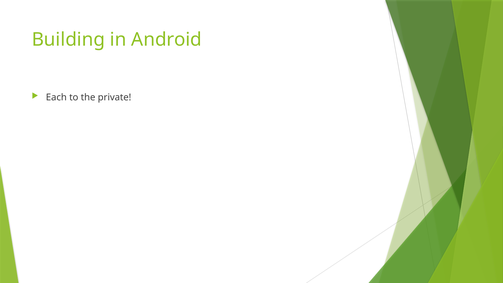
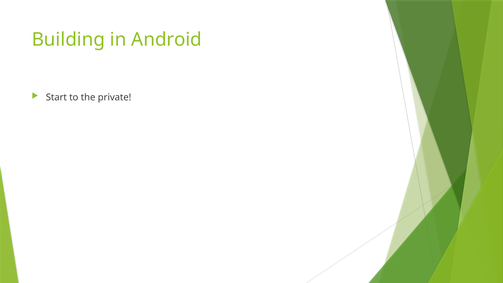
Each: Each -> Start
